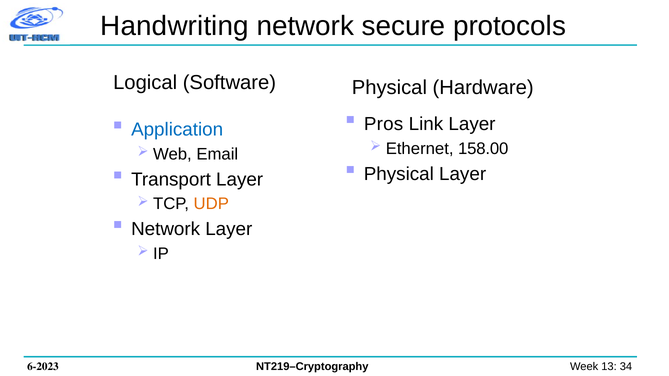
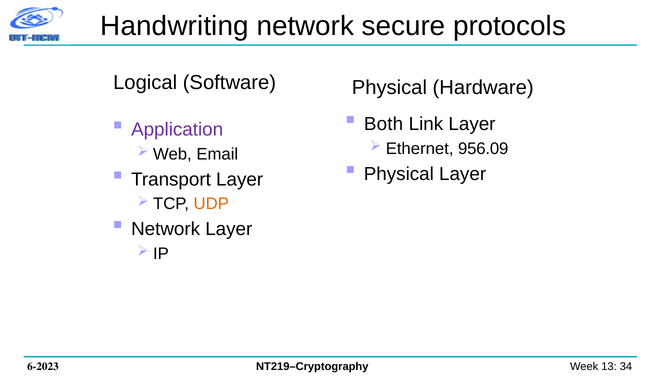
Pros: Pros -> Both
Application colour: blue -> purple
158.00: 158.00 -> 956.09
